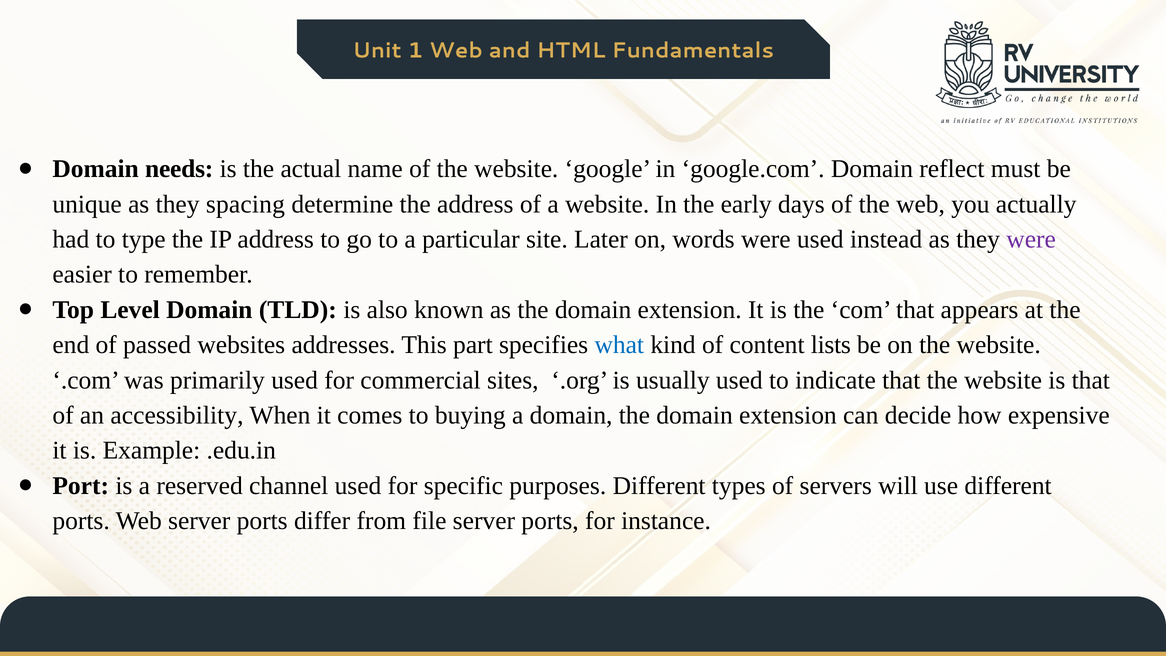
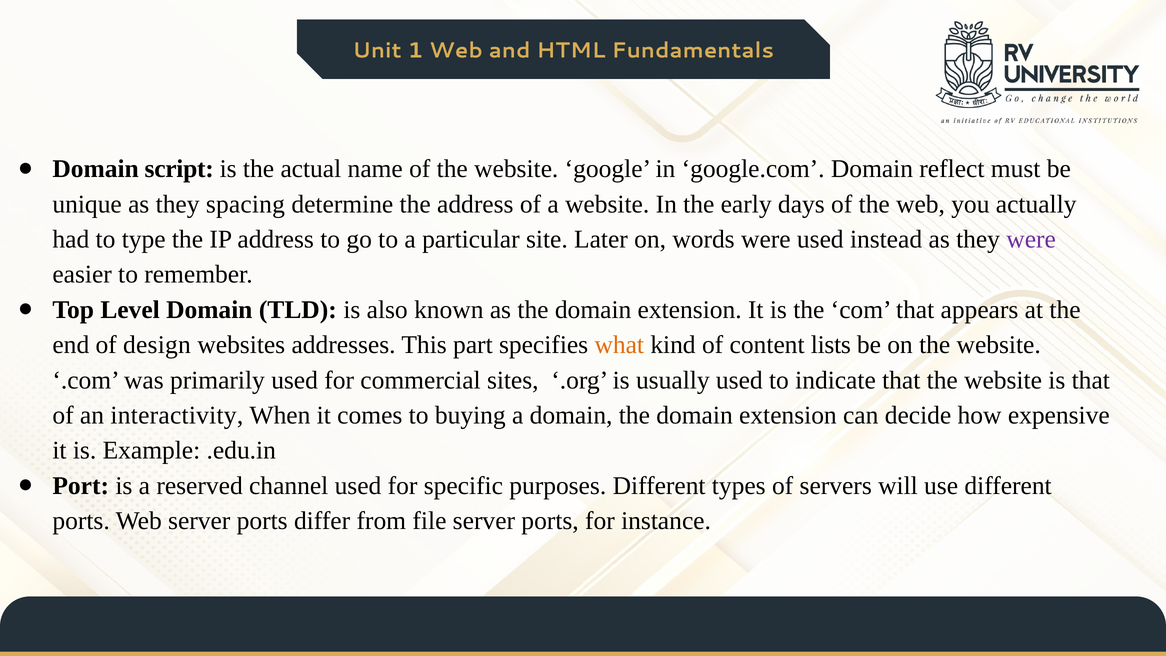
needs: needs -> script
passed: passed -> design
what colour: blue -> orange
accessibility: accessibility -> interactivity
